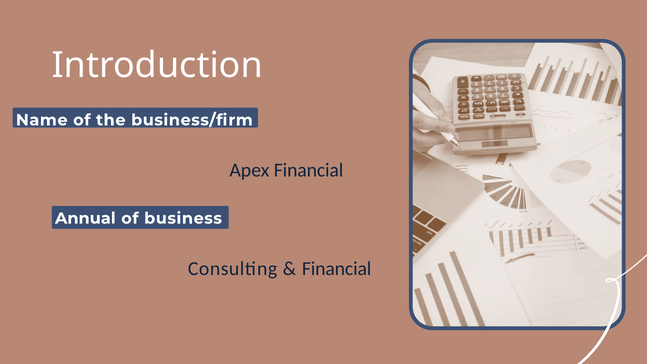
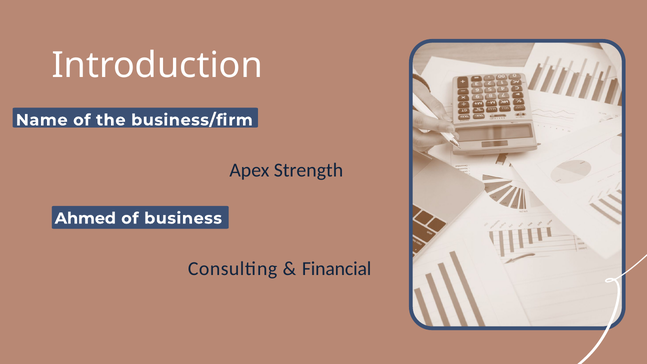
Apex Financial: Financial -> Strength
Annual: Annual -> Ahmed
